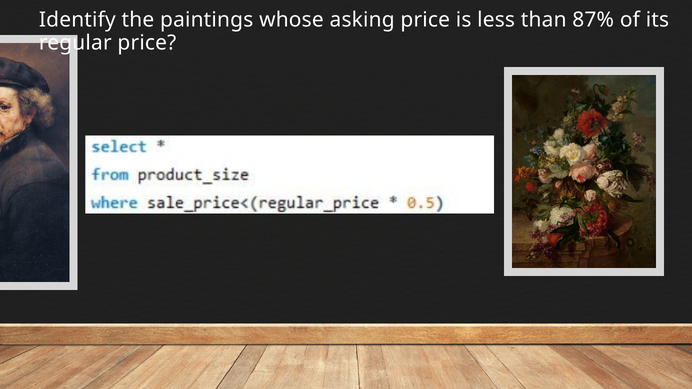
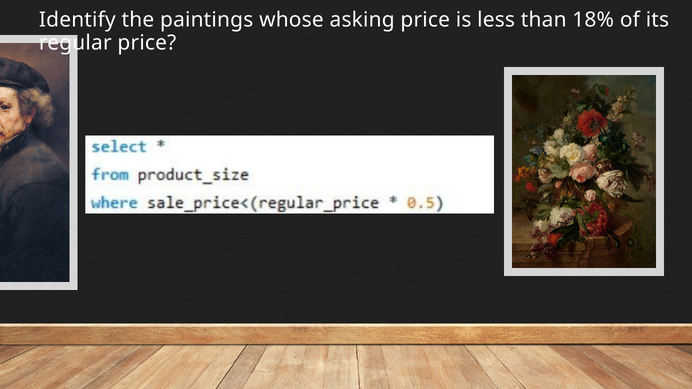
87%: 87% -> 18%
